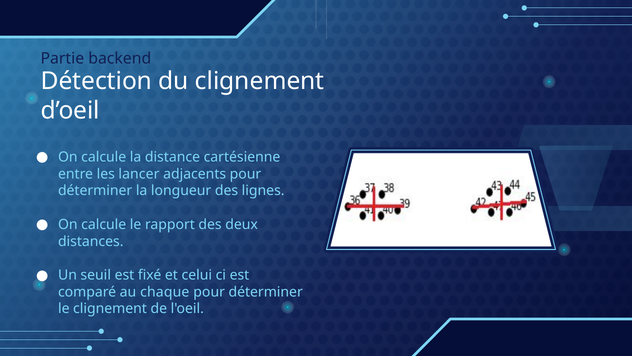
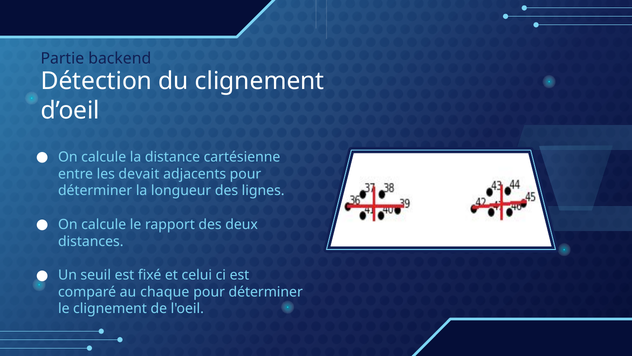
lancer: lancer -> devait
